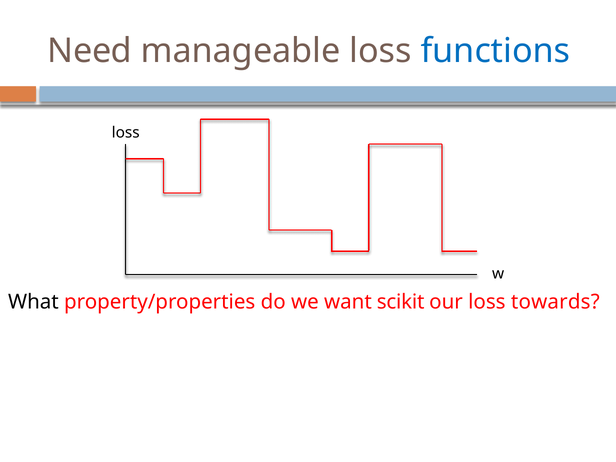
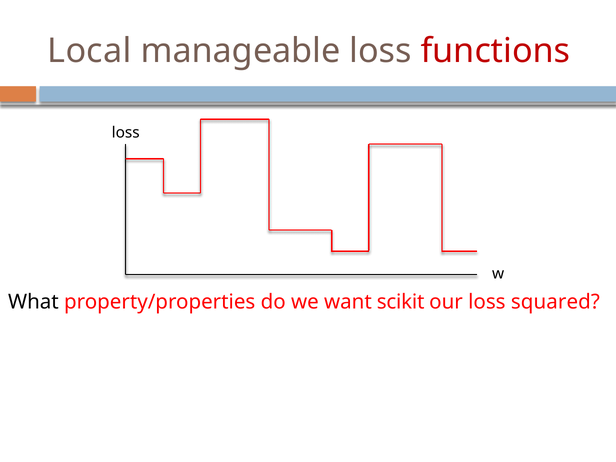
Need: Need -> Local
functions colour: blue -> red
towards: towards -> squared
